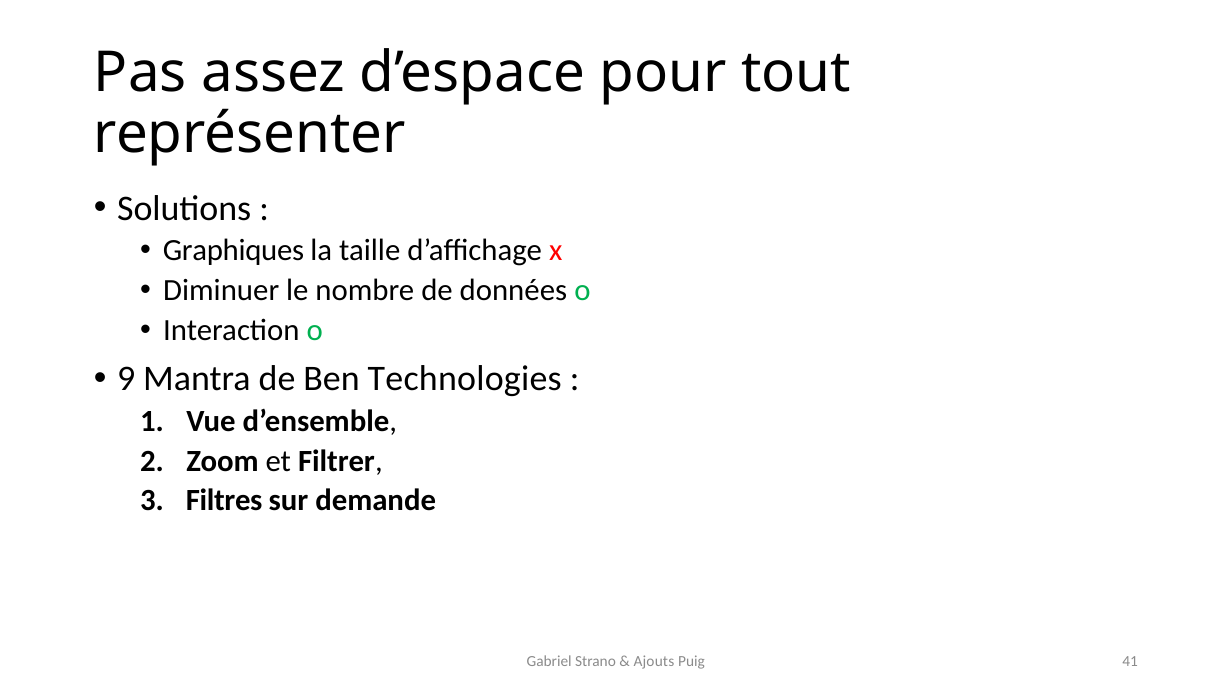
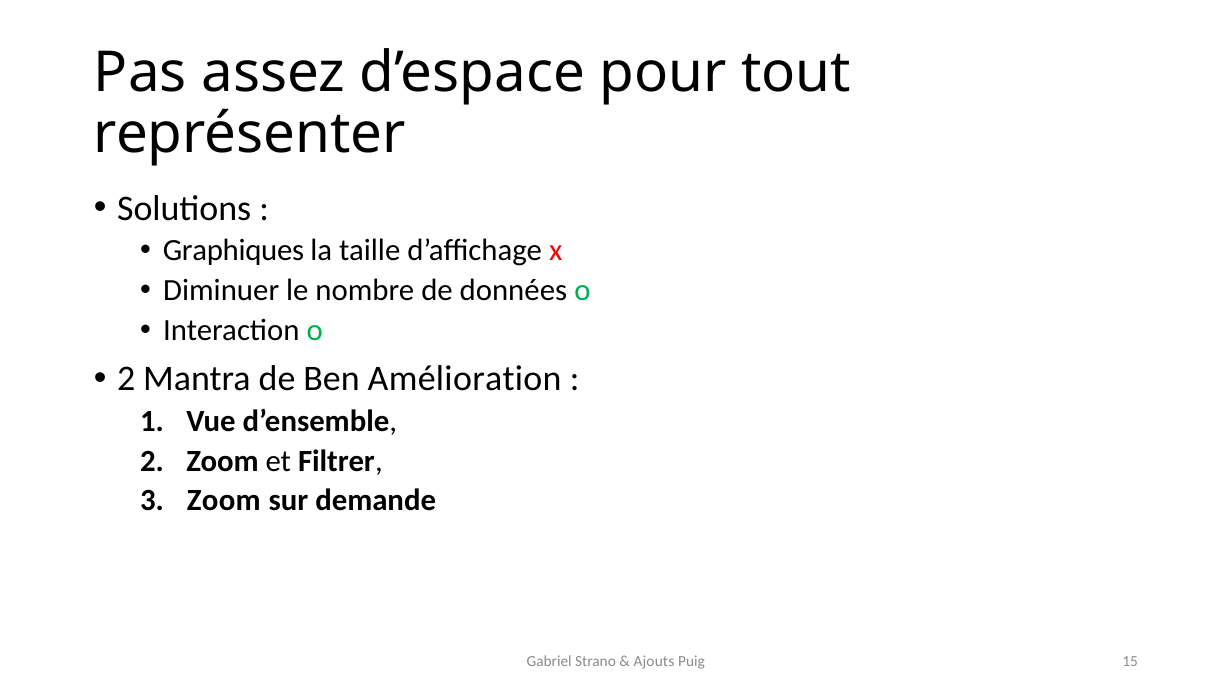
9 at (126, 379): 9 -> 2
Technologies: Technologies -> Amélioration
Filtres at (224, 501): Filtres -> Zoom
41: 41 -> 15
